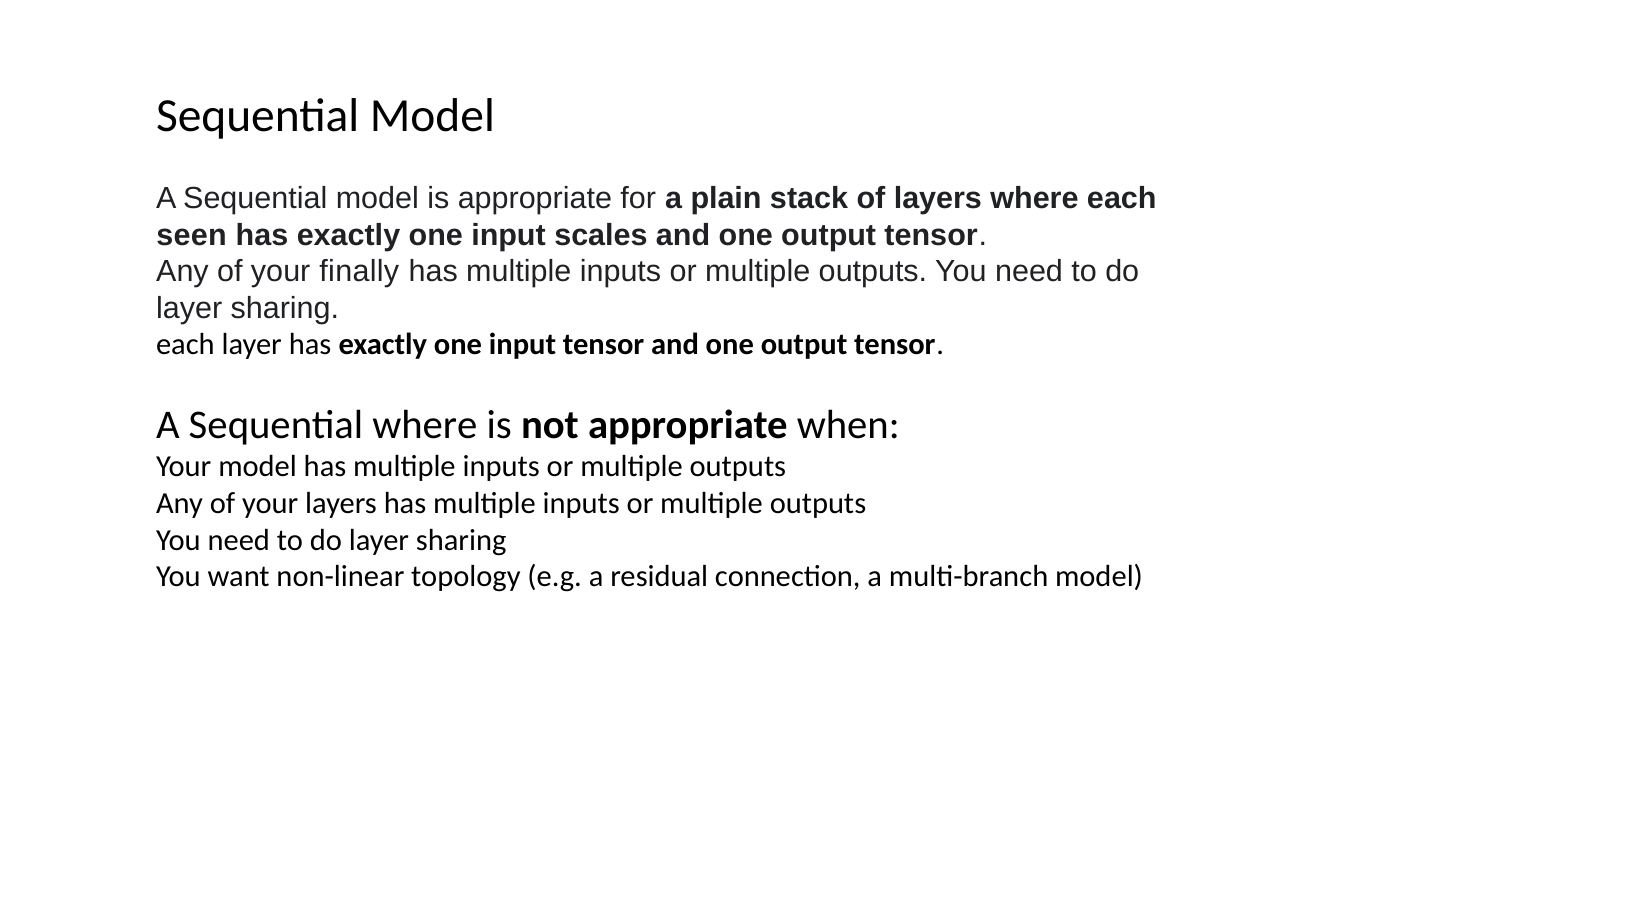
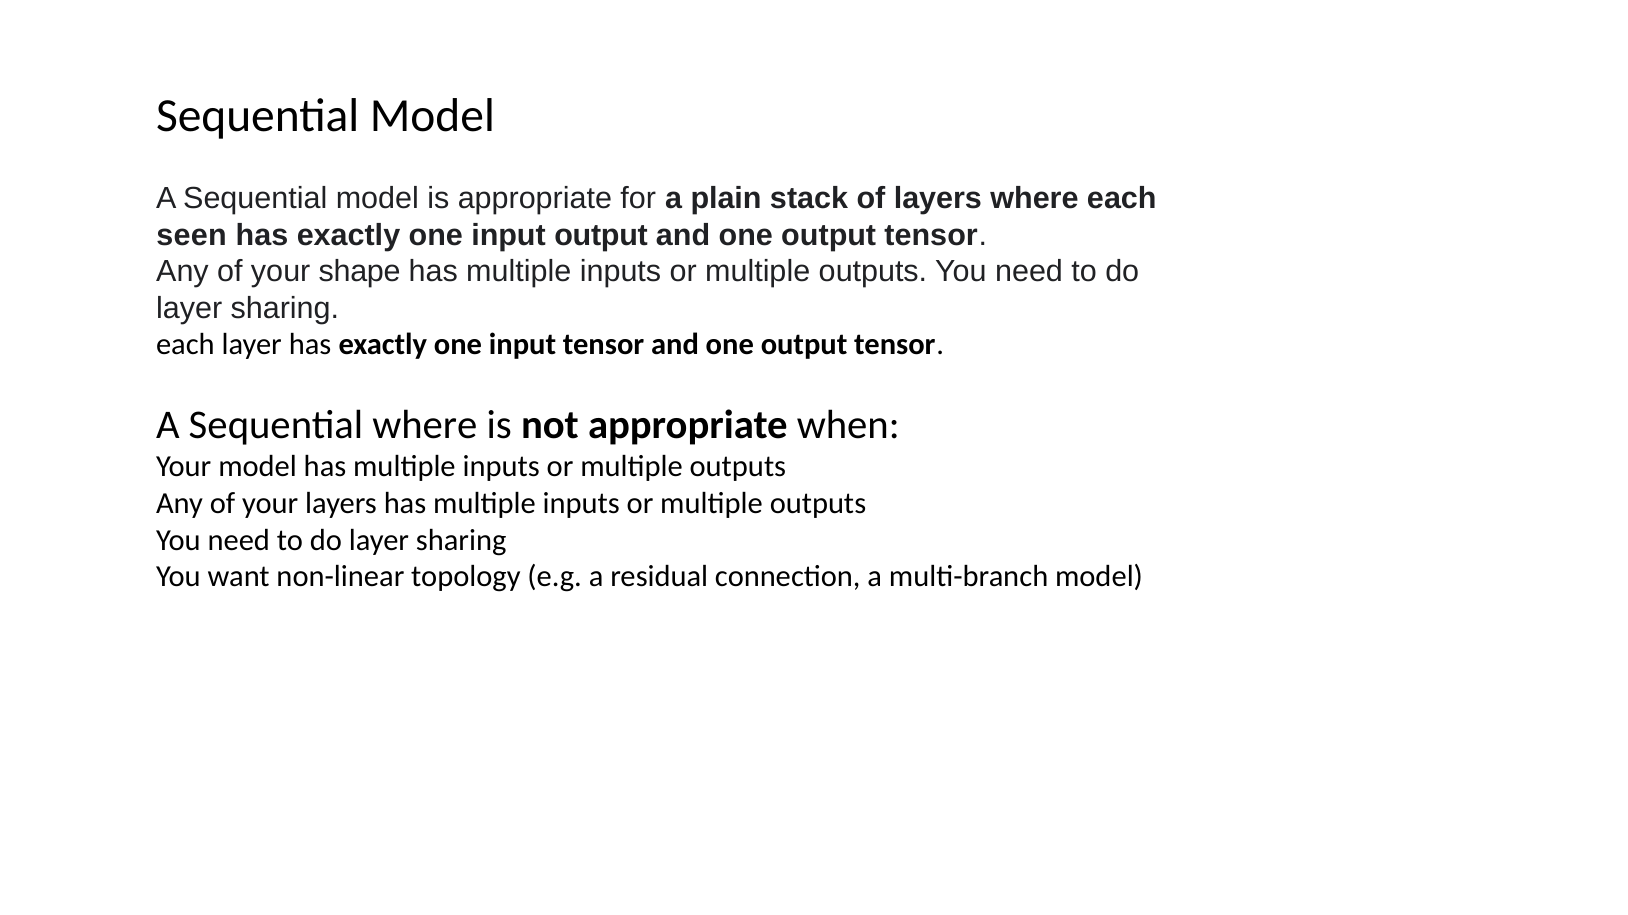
input scales: scales -> output
finally: finally -> shape
